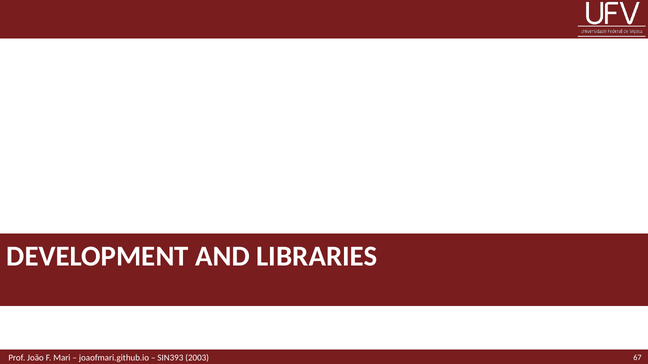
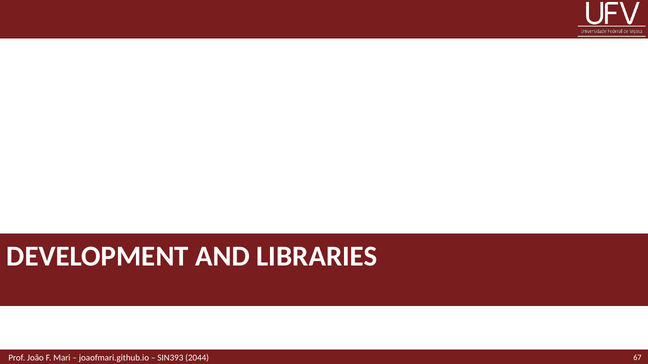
2003: 2003 -> 2044
